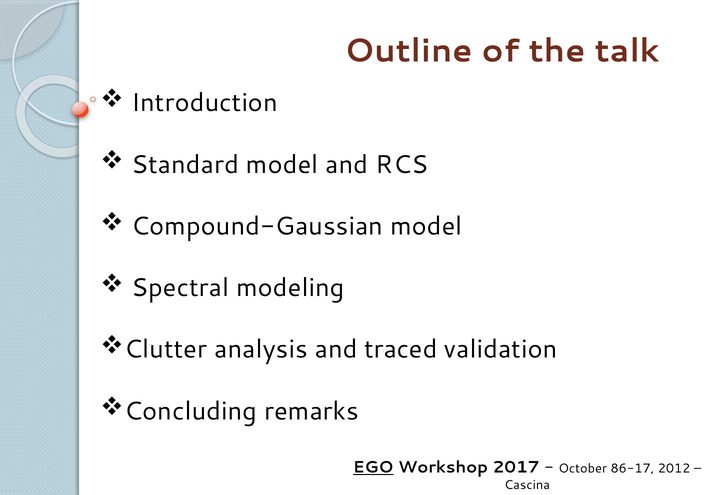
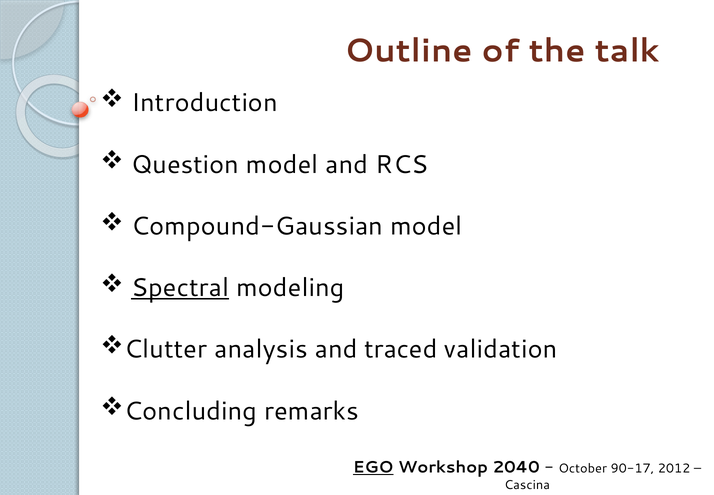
Standard: Standard -> Question
Spectral underline: none -> present
2017: 2017 -> 2040
86-17: 86-17 -> 90-17
